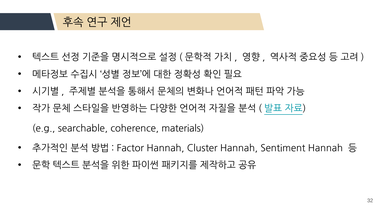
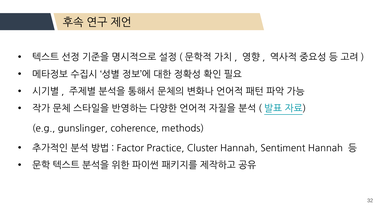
searchable: searchable -> gunslinger
materials: materials -> methods
Factor Hannah: Hannah -> Practice
